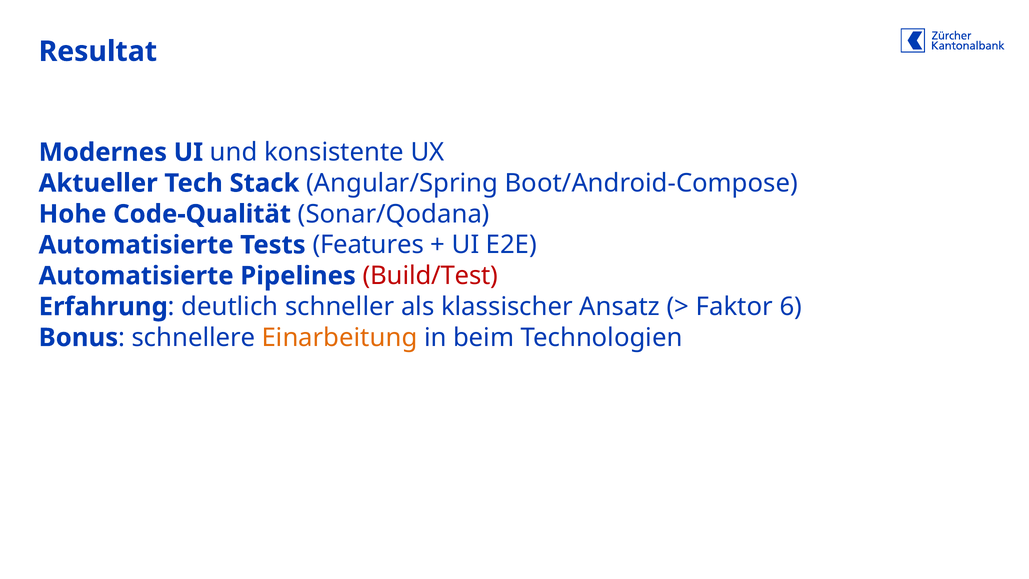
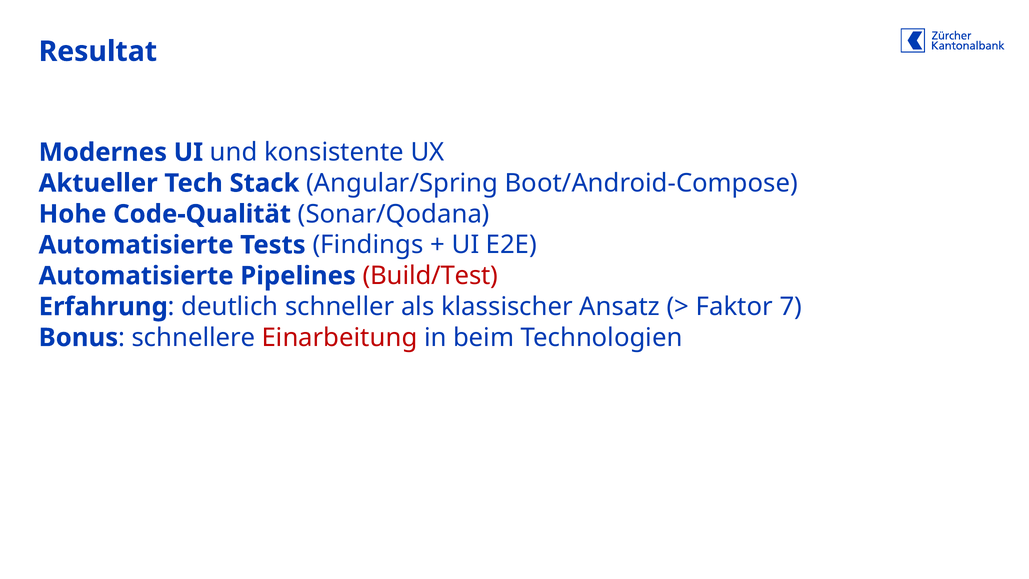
Features: Features -> Findings
6: 6 -> 7
Einarbeitung colour: orange -> red
